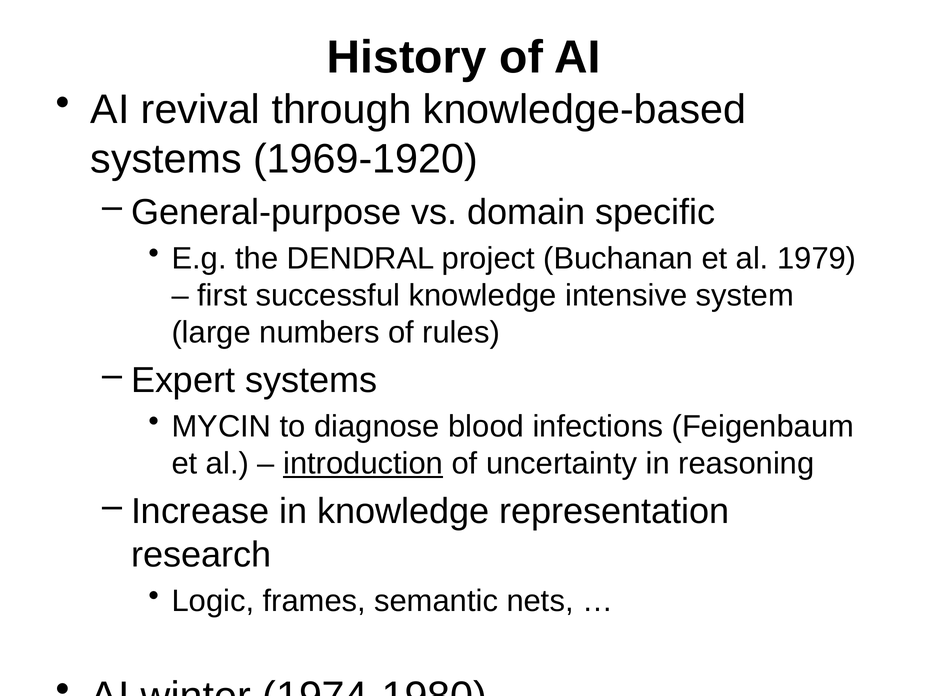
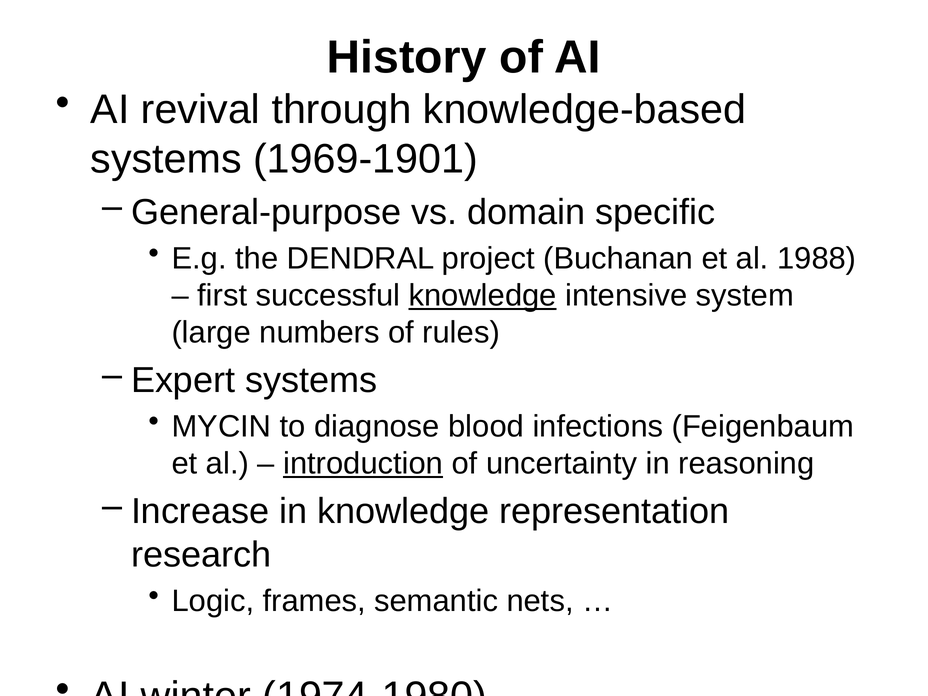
1969-1920: 1969-1920 -> 1969-1901
1979: 1979 -> 1988
knowledge at (483, 296) underline: none -> present
